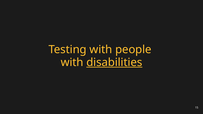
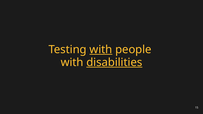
with at (101, 50) underline: none -> present
